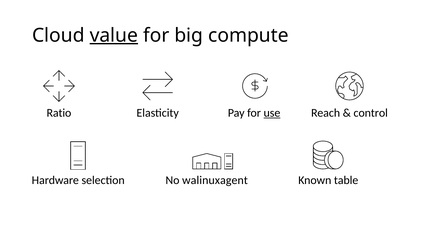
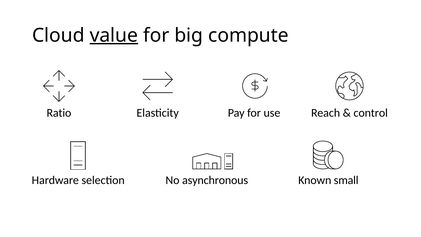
use underline: present -> none
walinuxagent: walinuxagent -> asynchronous
table: table -> small
